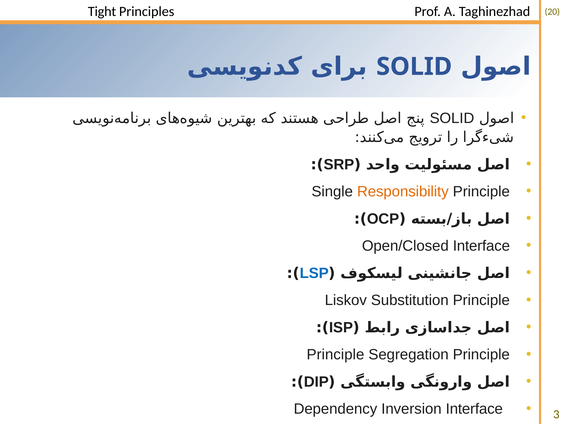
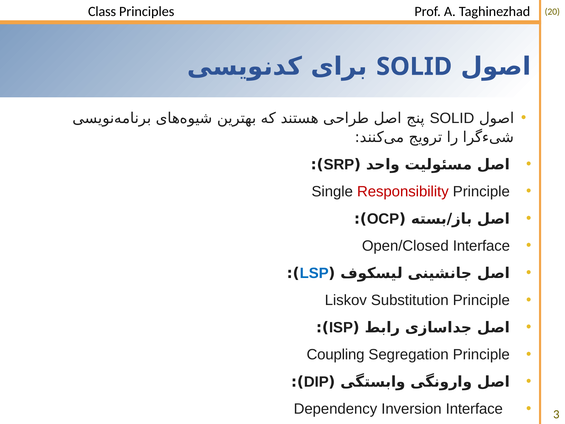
Tight: Tight -> Class
Responsibility colour: orange -> red
Principle at (335, 354): Principle -> Coupling
